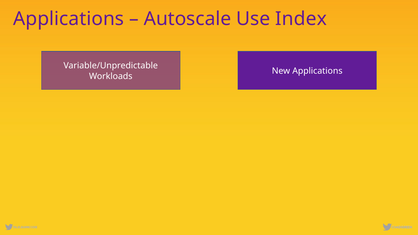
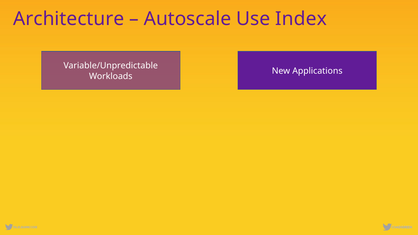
Applications at (69, 19): Applications -> Architecture
